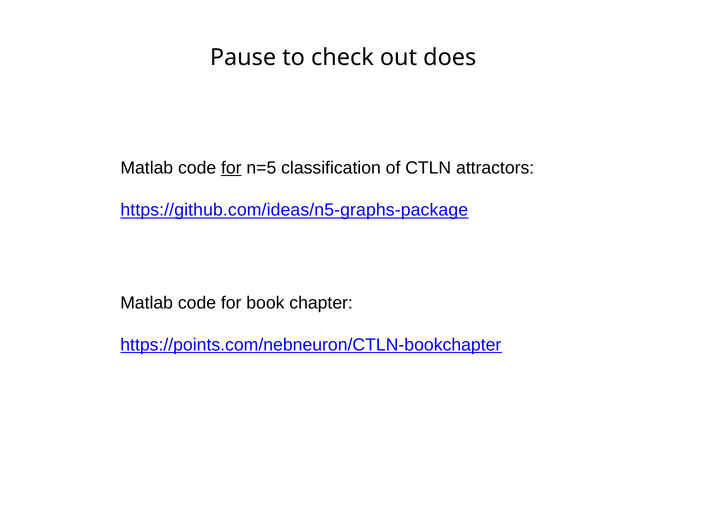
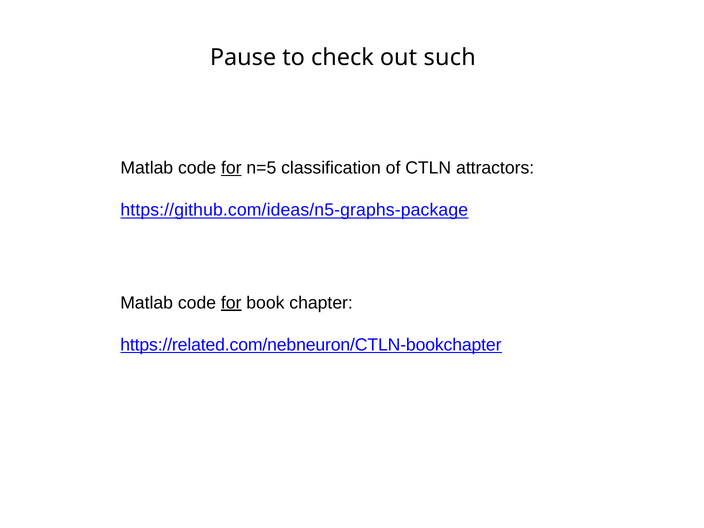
does: does -> such
for at (231, 303) underline: none -> present
https://points.com/nebneuron/CTLN-bookchapter: https://points.com/nebneuron/CTLN-bookchapter -> https://related.com/nebneuron/CTLN-bookchapter
